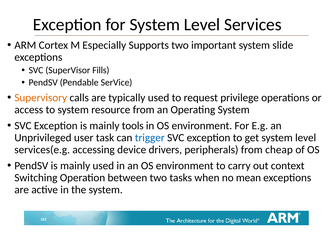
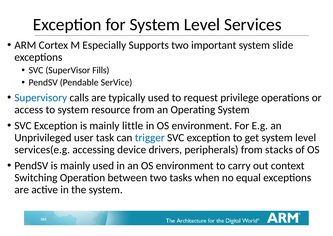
Supervisory colour: orange -> blue
tools: tools -> little
cheap: cheap -> stacks
mean: mean -> equal
